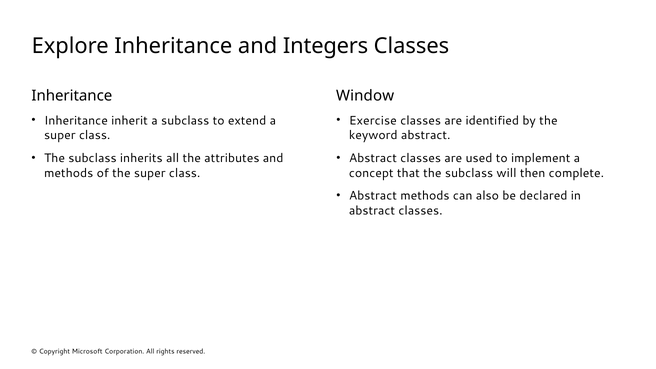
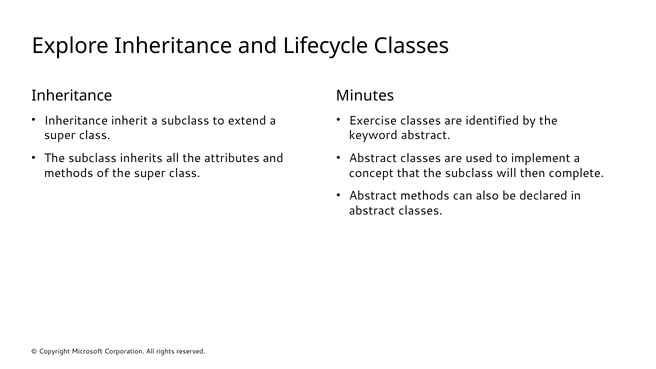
Integers: Integers -> Lifecycle
Window: Window -> Minutes
